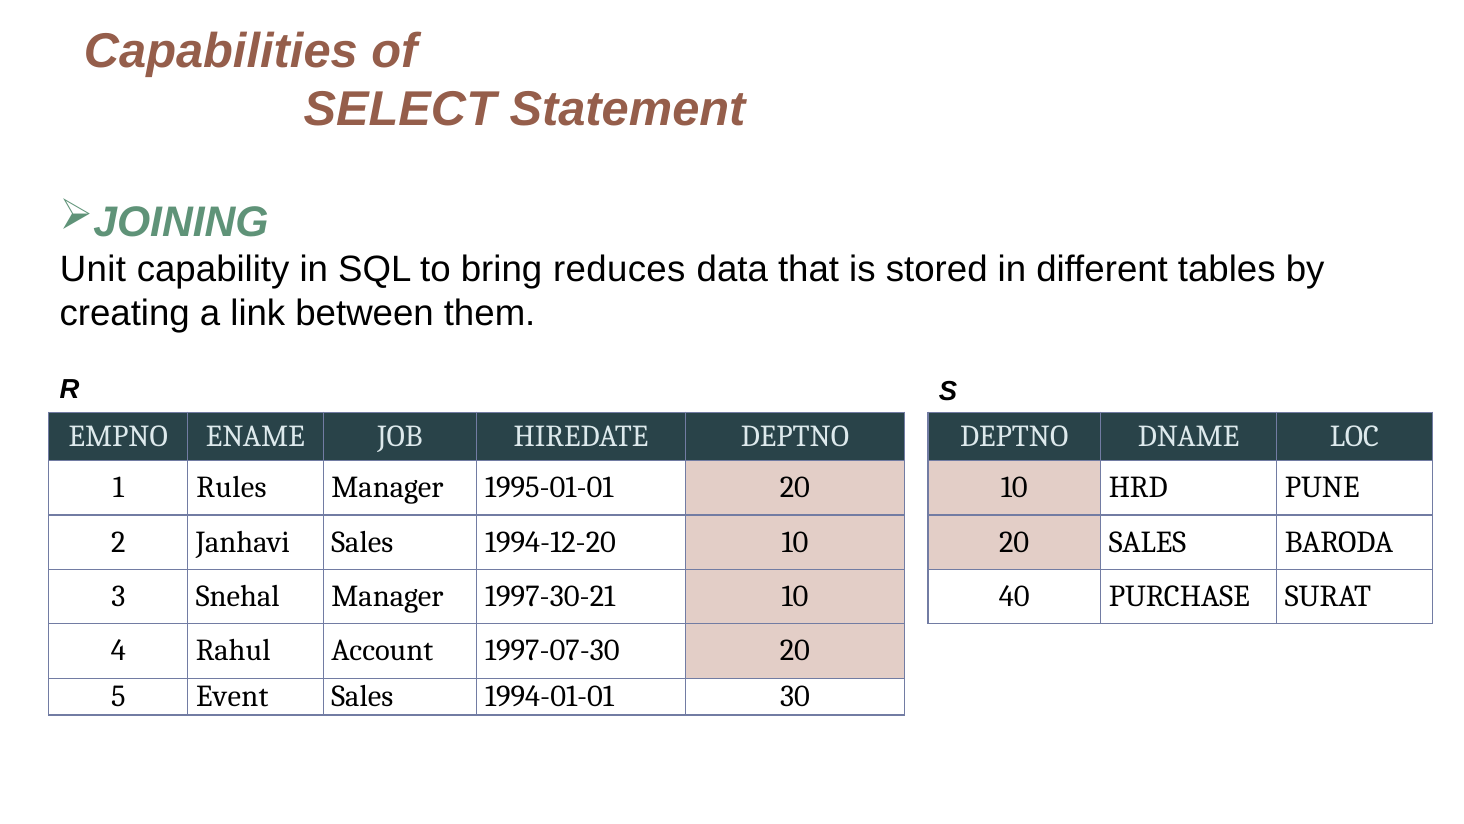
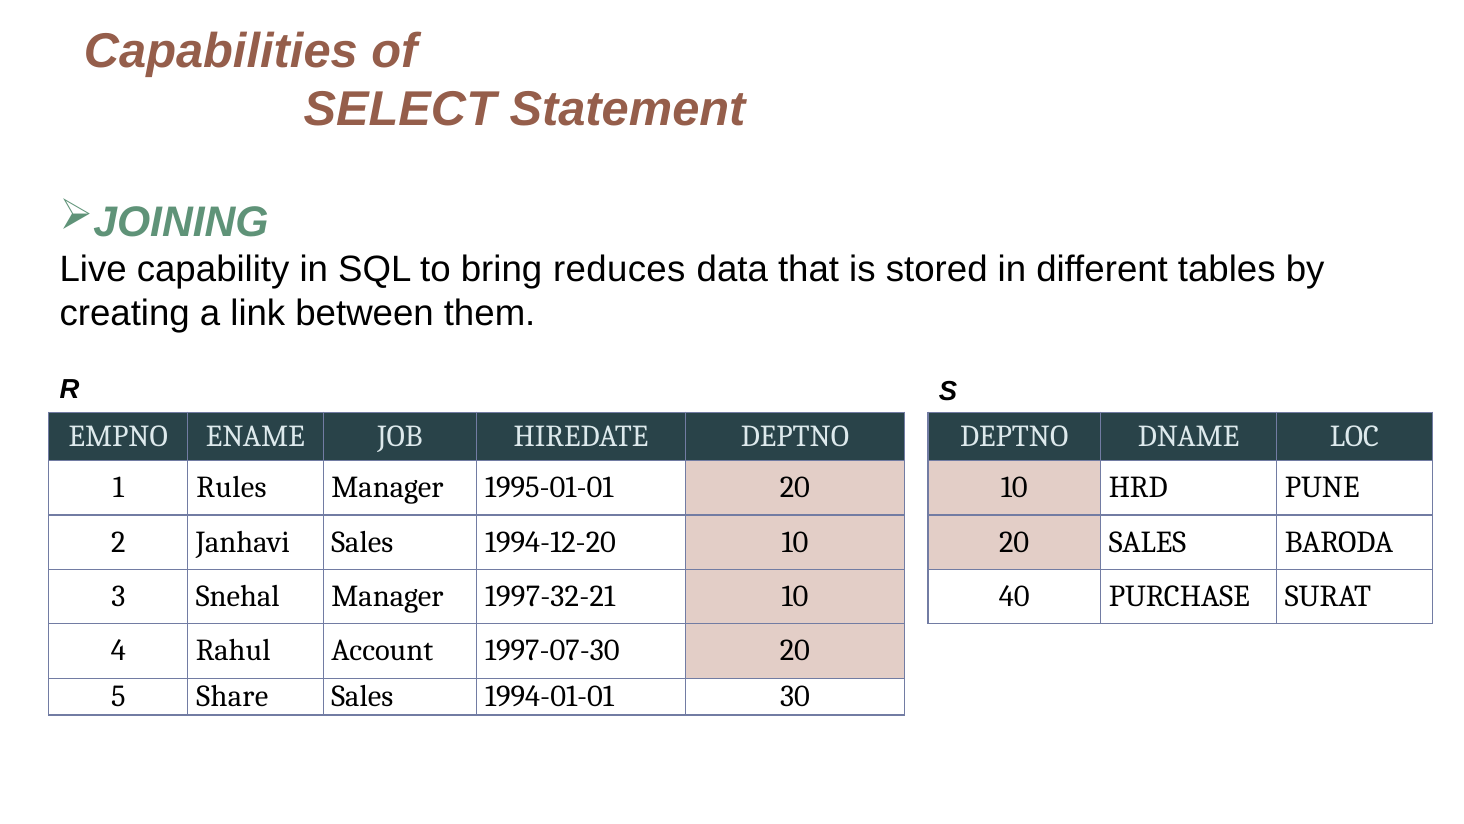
Unit: Unit -> Live
1997-30-21: 1997-30-21 -> 1997-32-21
Event: Event -> Share
